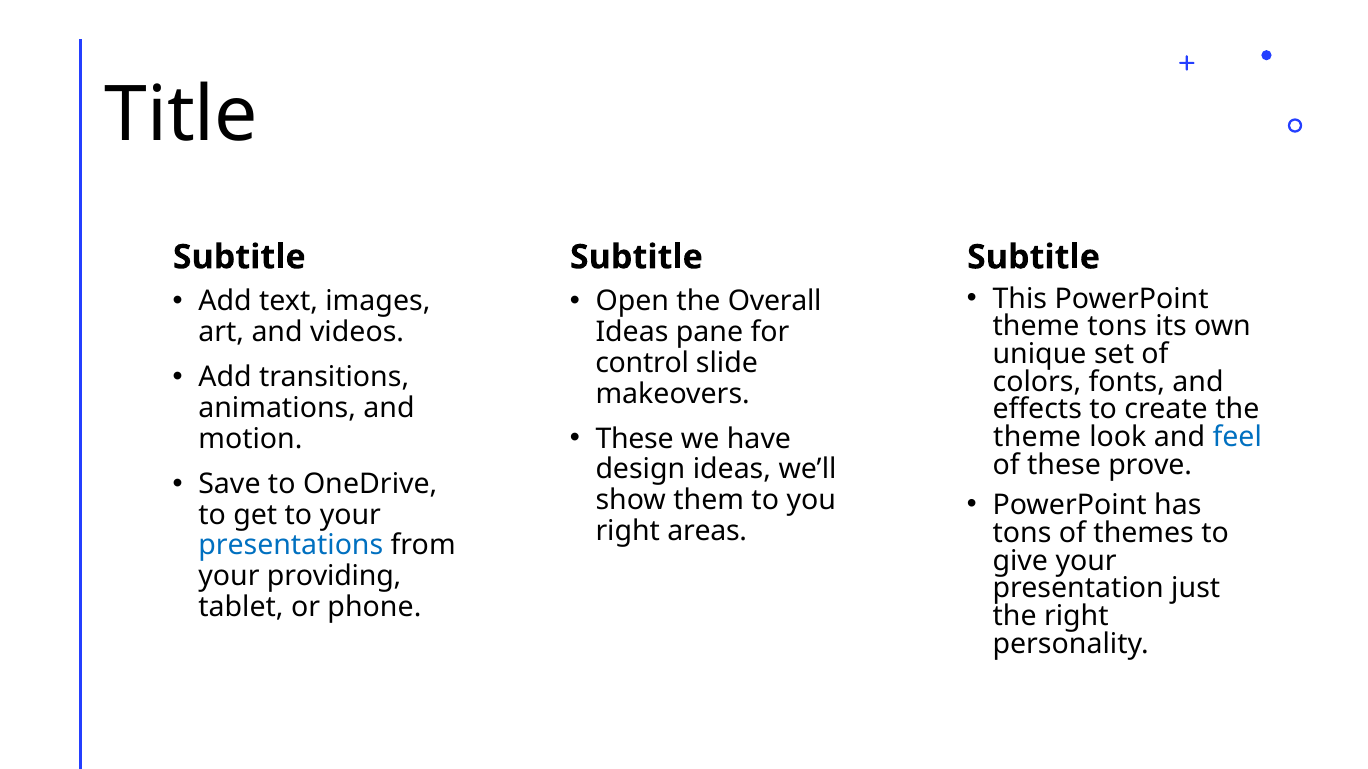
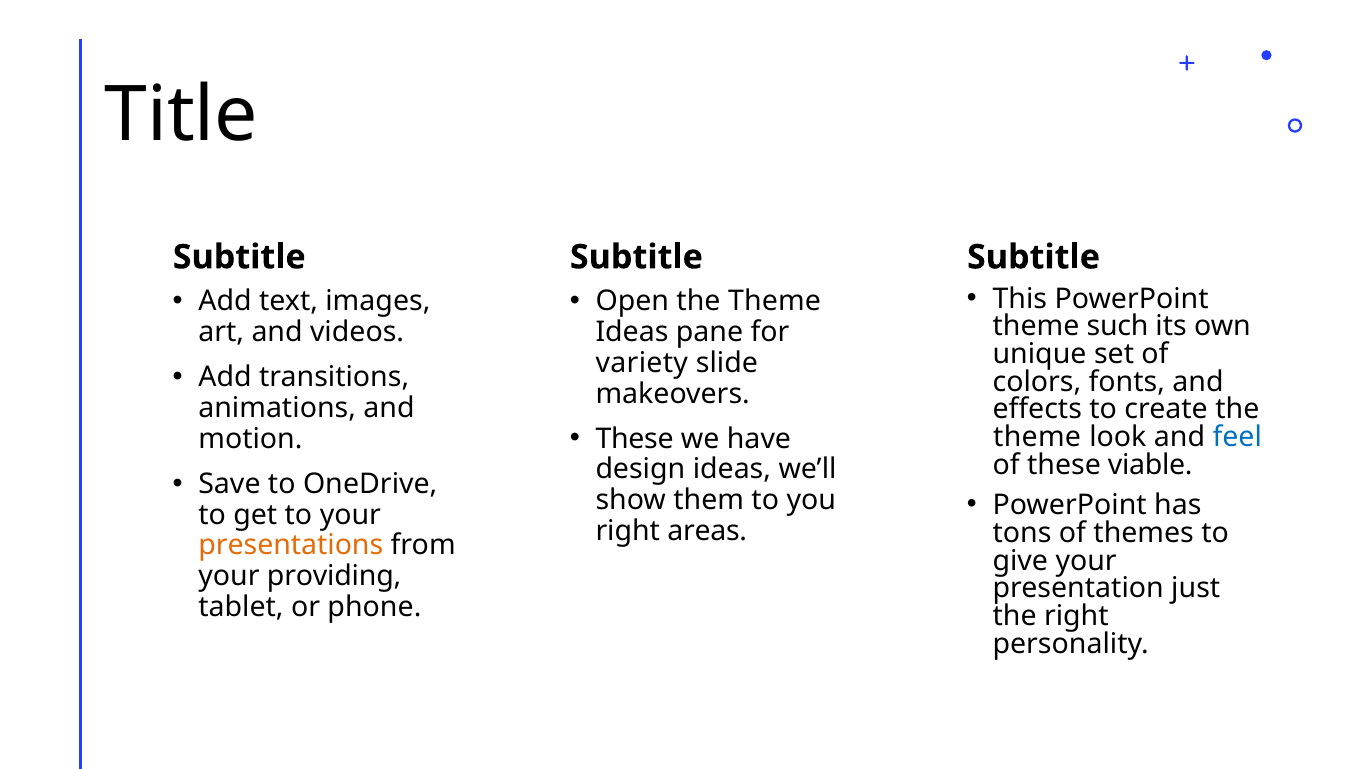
Open the Overall: Overall -> Theme
theme tons: tons -> such
control: control -> variety
prove: prove -> viable
presentations colour: blue -> orange
